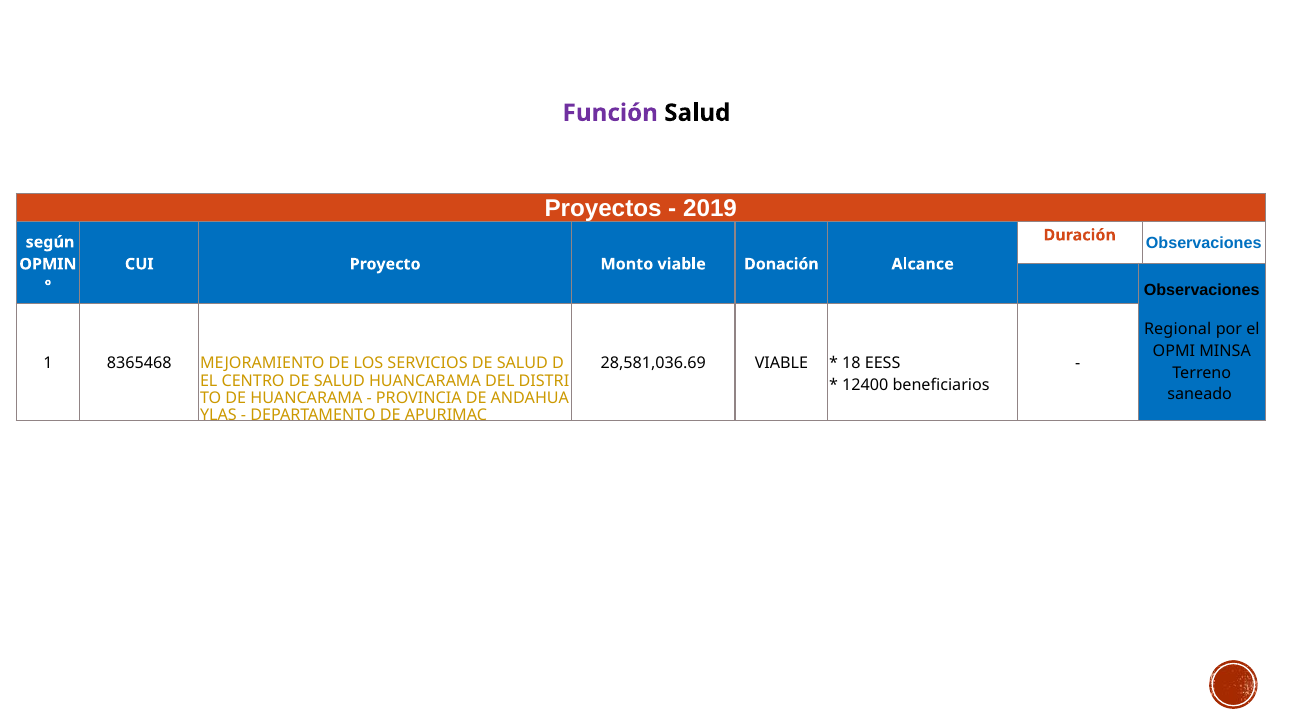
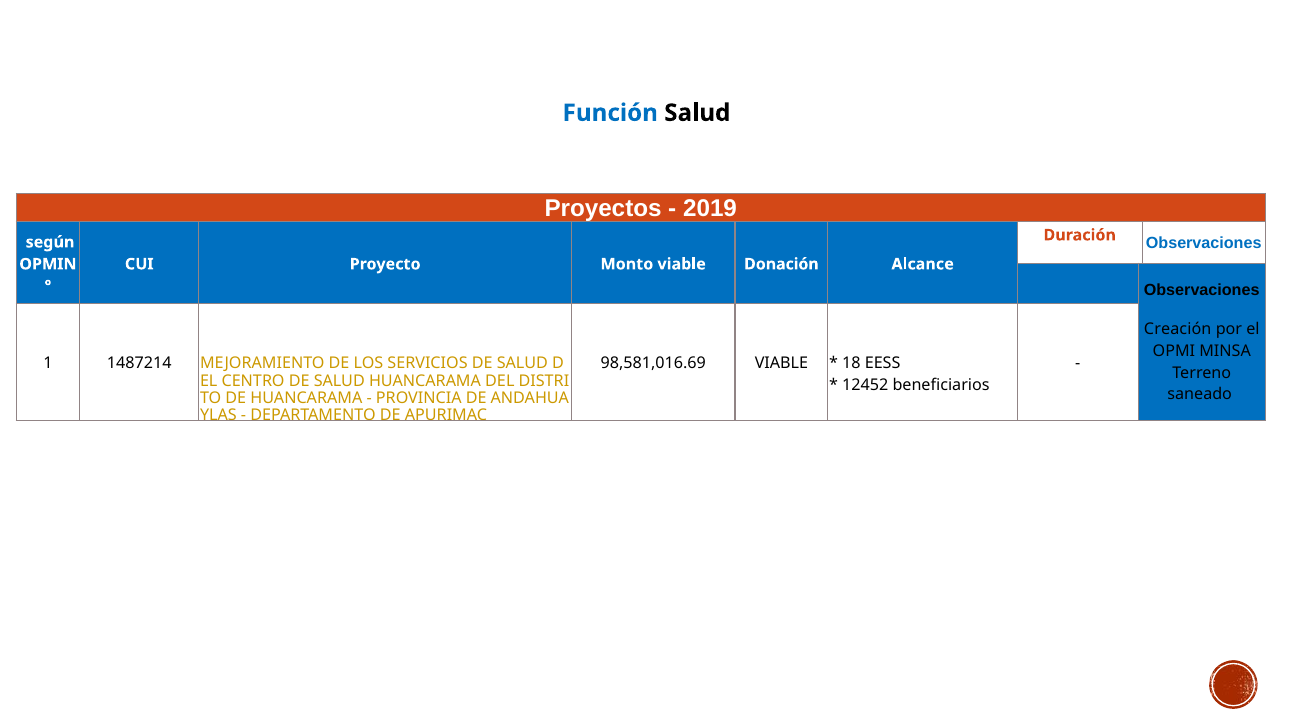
Función colour: purple -> blue
Regional: Regional -> Creación
8365468: 8365468 -> 1487214
28,581,036.69: 28,581,036.69 -> 98,581,016.69
12400: 12400 -> 12452
